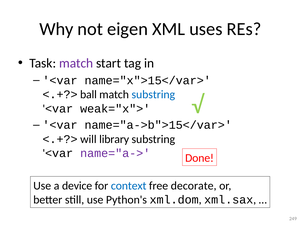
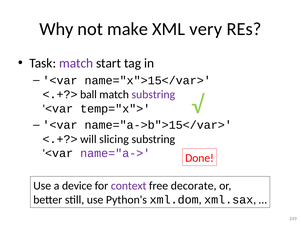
eigen: eigen -> make
uses: uses -> very
substring at (153, 94) colour: blue -> purple
weak="x">: weak="x"> -> temp="x">
library: library -> slicing
context colour: blue -> purple
